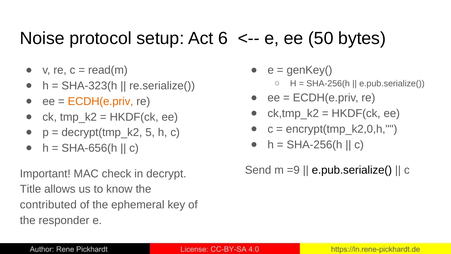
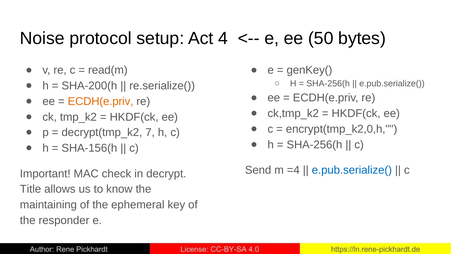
6: 6 -> 4
SHA-323(h: SHA-323(h -> SHA-200(h
5: 5 -> 7
SHA-656(h: SHA-656(h -> SHA-156(h
=9: =9 -> =4
e.pub.serialize( at (352, 170) colour: black -> blue
contributed: contributed -> maintaining
